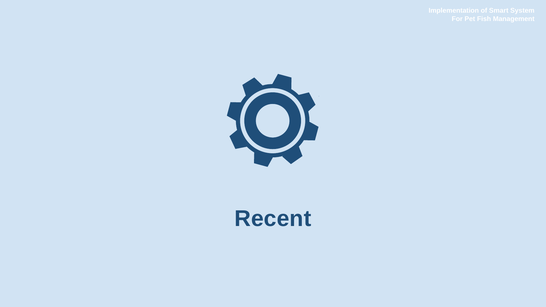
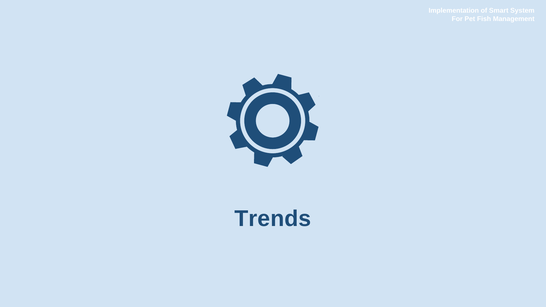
Recent: Recent -> Trends
